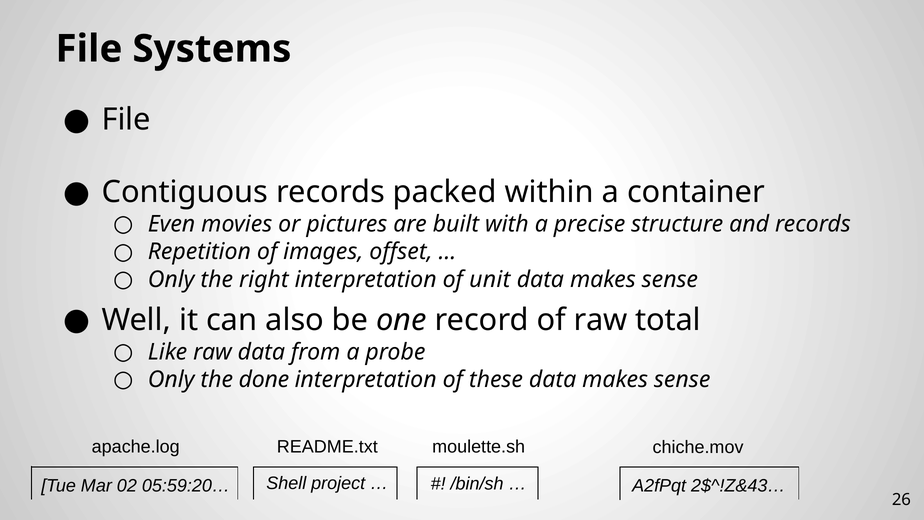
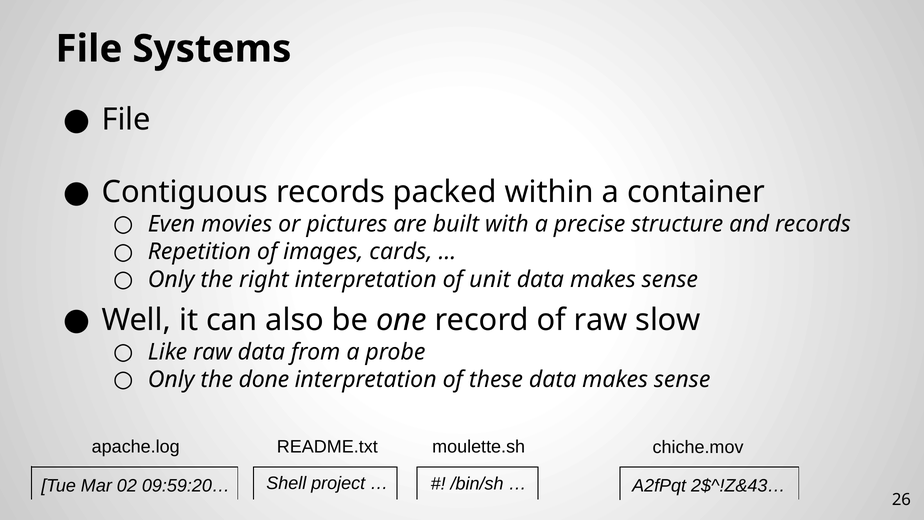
offset: offset -> cards
total: total -> slow
05:59:20…: 05:59:20… -> 09:59:20…
